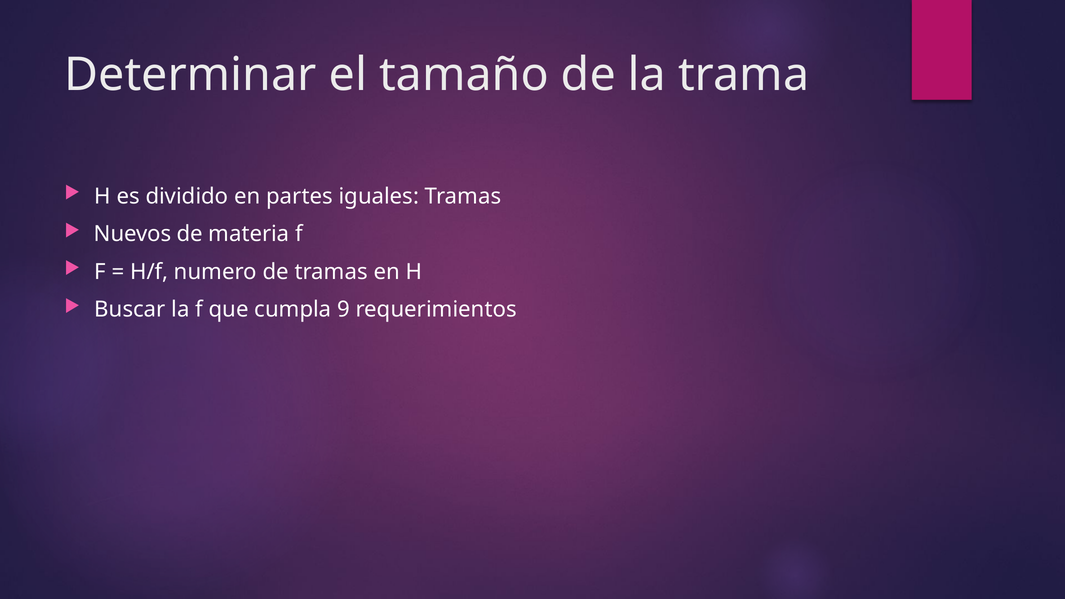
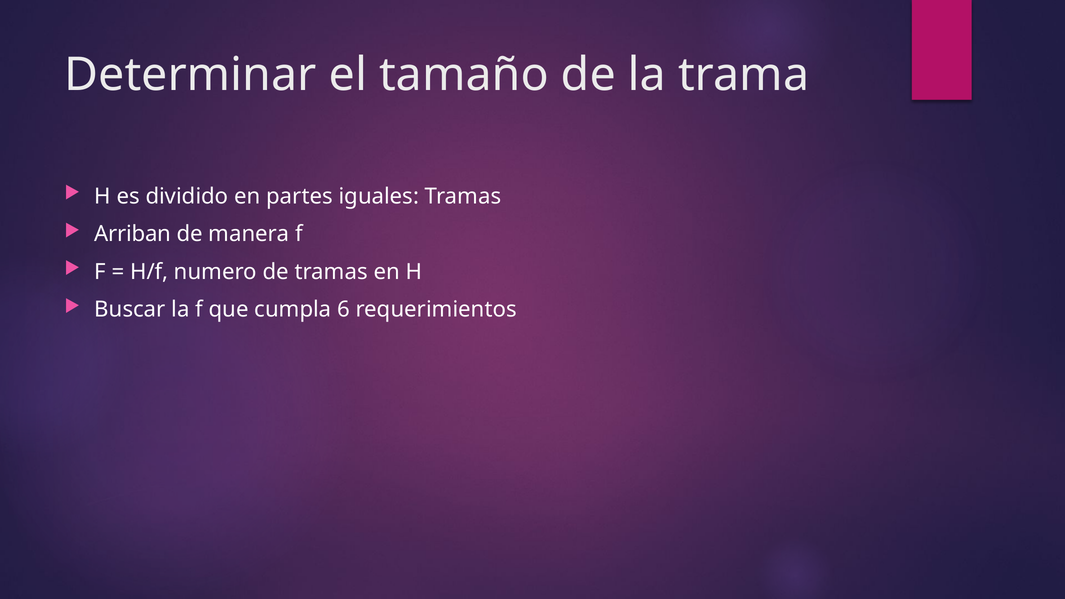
Nuevos: Nuevos -> Arriban
materia: materia -> manera
9: 9 -> 6
